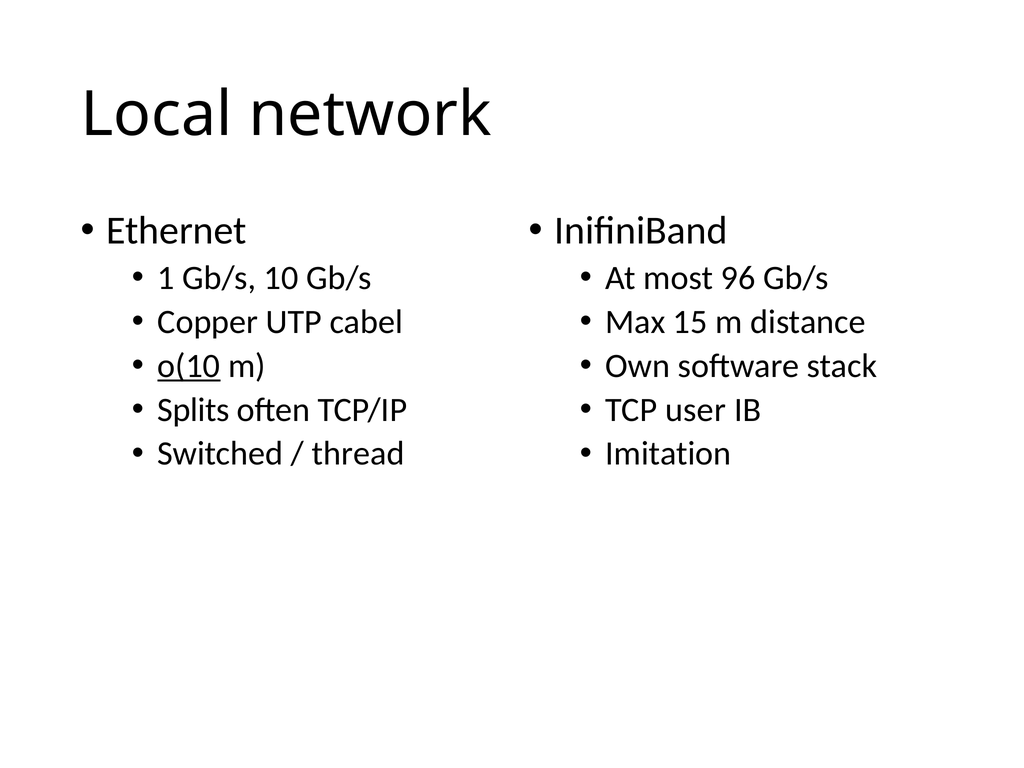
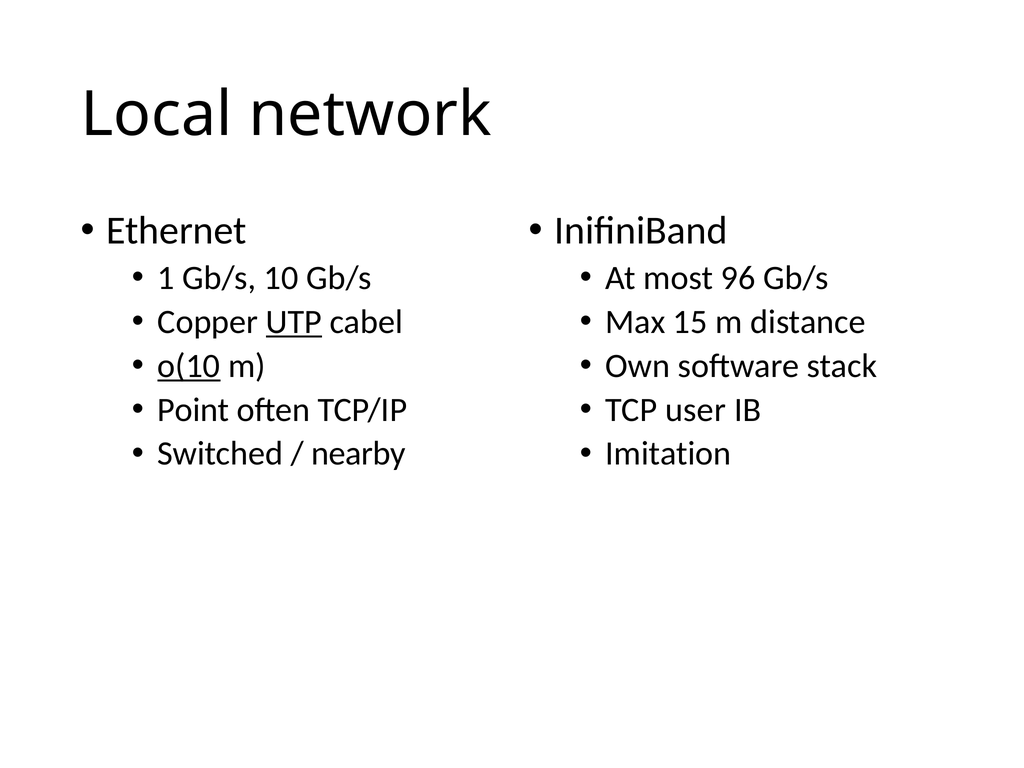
UTP underline: none -> present
Splits: Splits -> Point
thread: thread -> nearby
